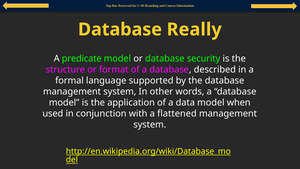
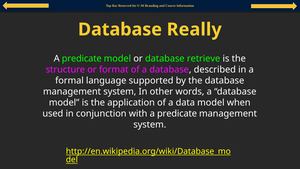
security: security -> retrieve
with a flattened: flattened -> predicate
